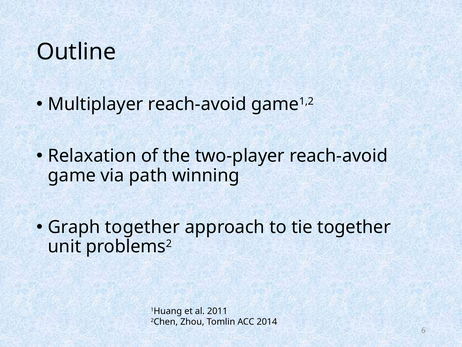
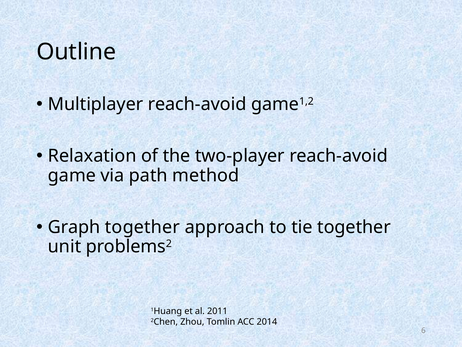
winning: winning -> method
